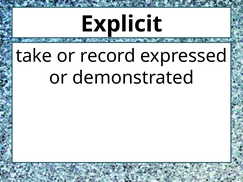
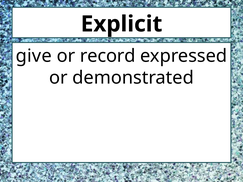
take: take -> give
